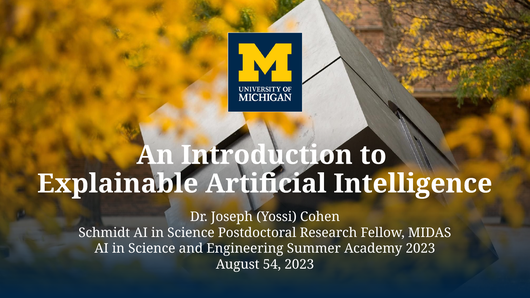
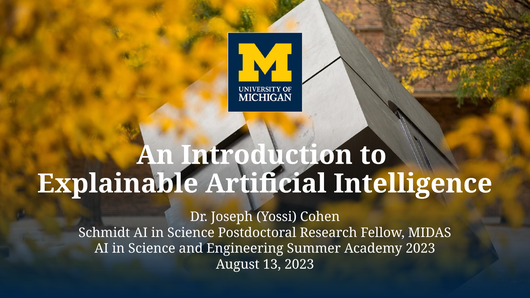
54: 54 -> 13
